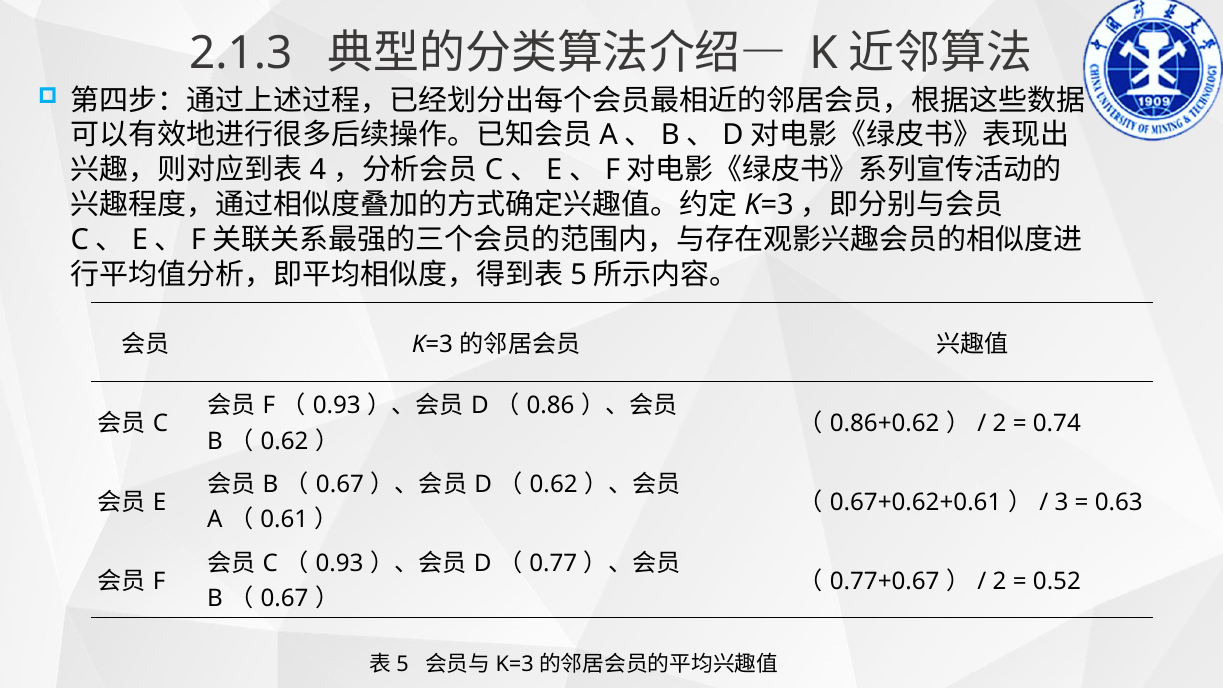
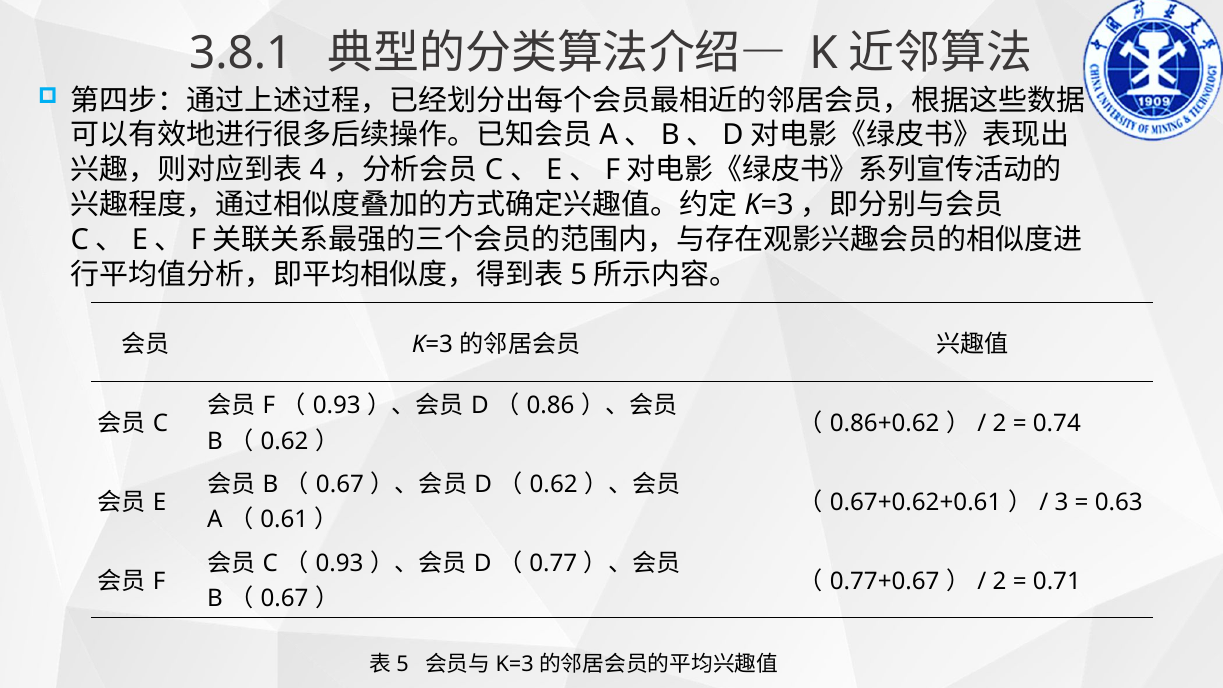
2.1.3: 2.1.3 -> 3.8.1
0.52: 0.52 -> 0.71
